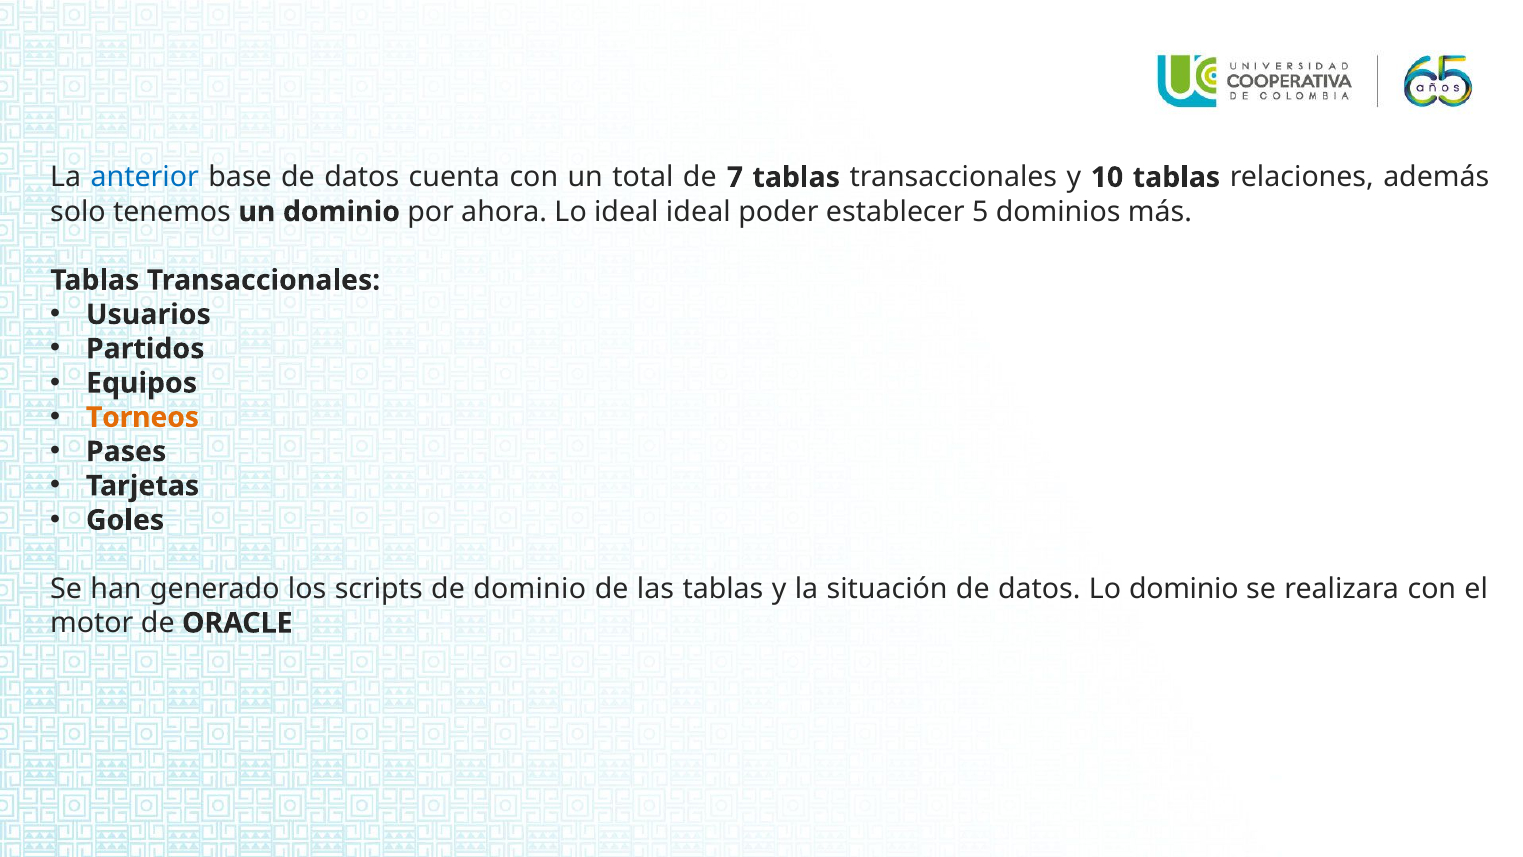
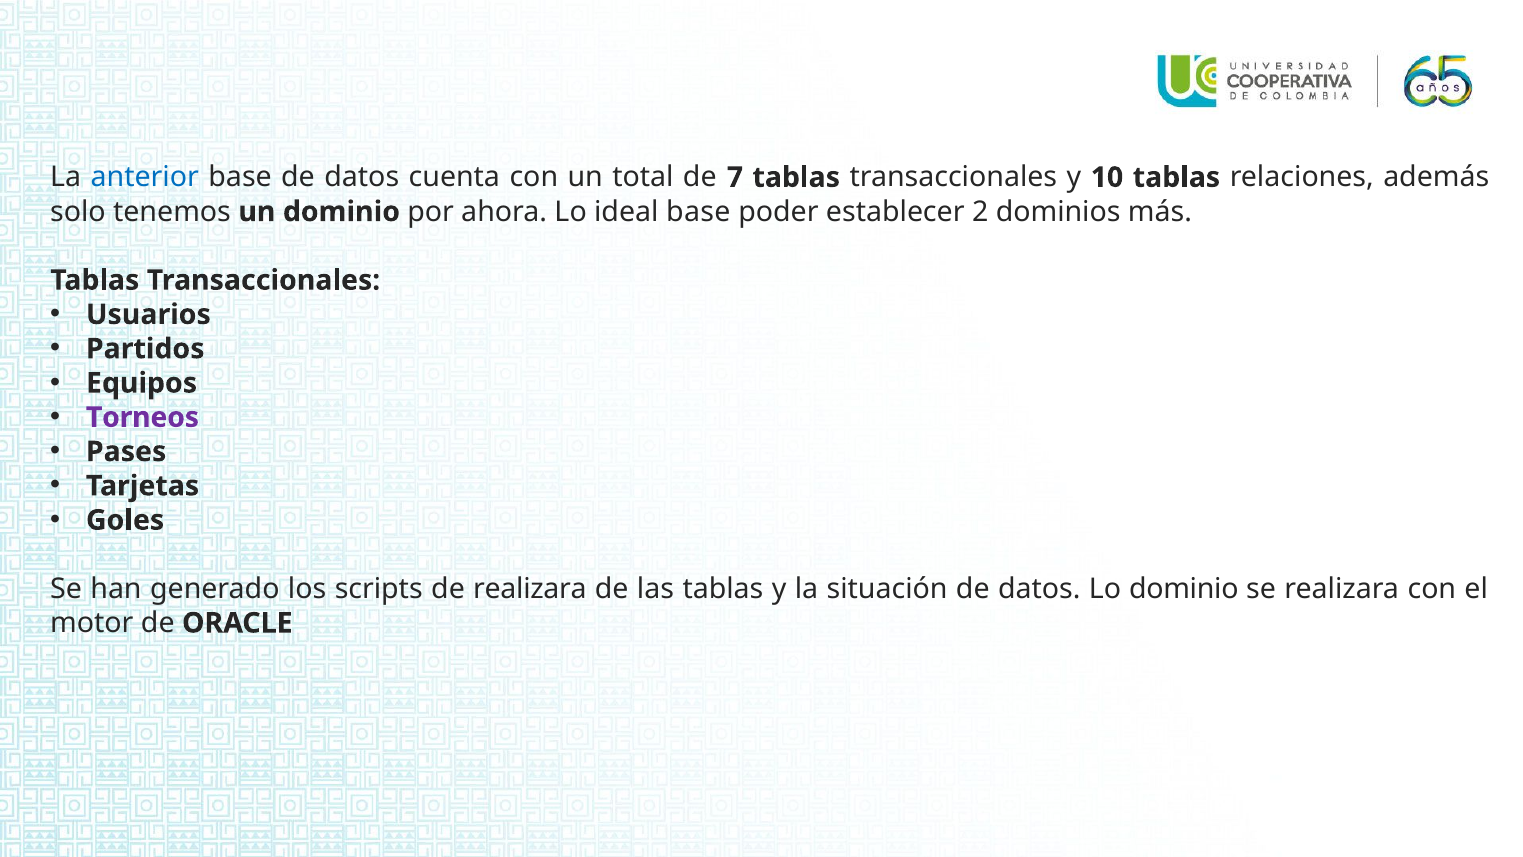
ideal ideal: ideal -> base
5: 5 -> 2
Torneos colour: orange -> purple
de dominio: dominio -> realizara
